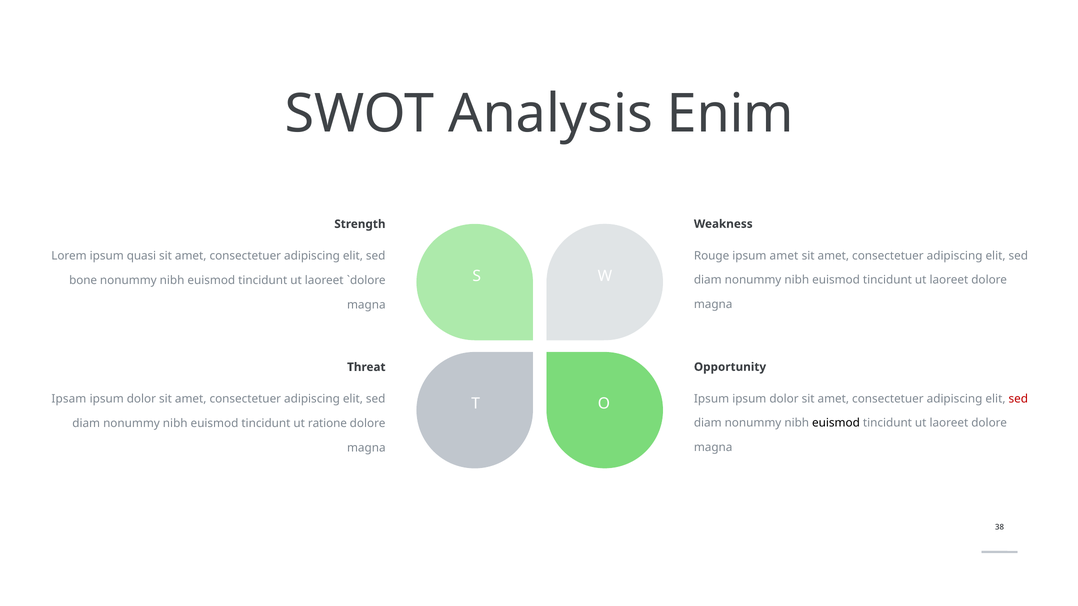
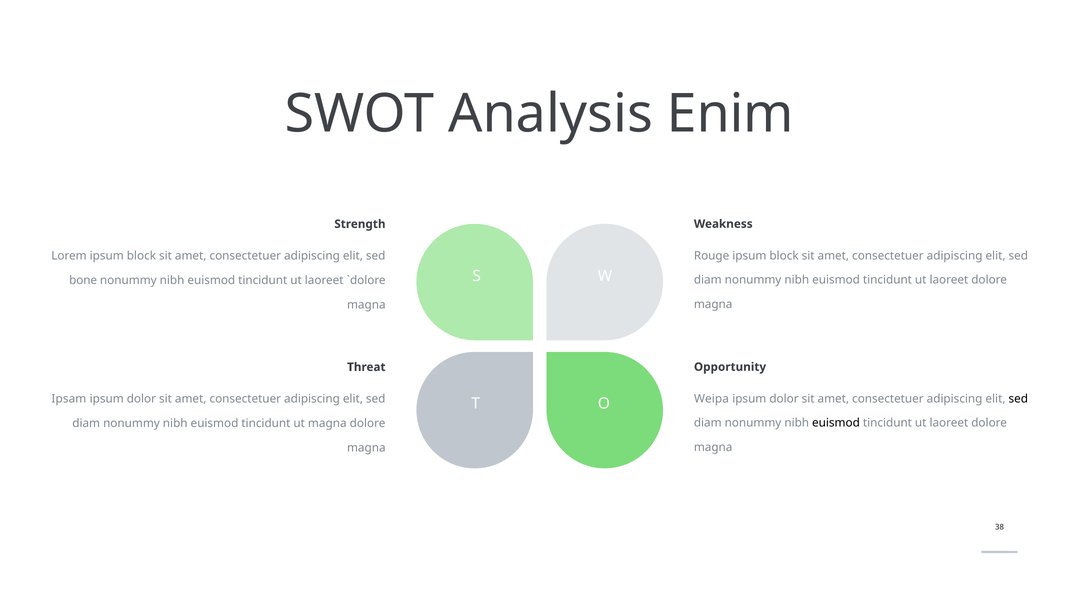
amet at (784, 256): amet -> block
Lorem ipsum quasi: quasi -> block
Ipsum at (712, 399): Ipsum -> Weipa
sed at (1018, 399) colour: red -> black
ut ratione: ratione -> magna
